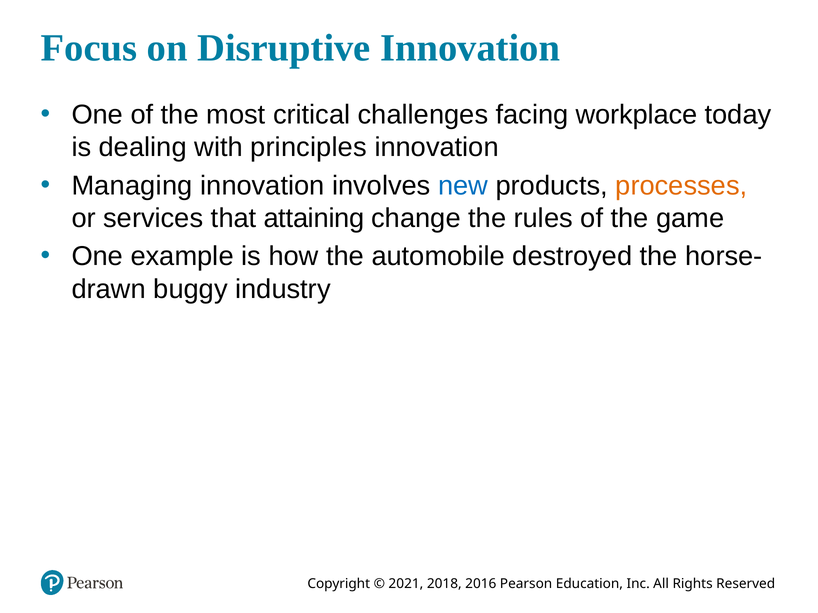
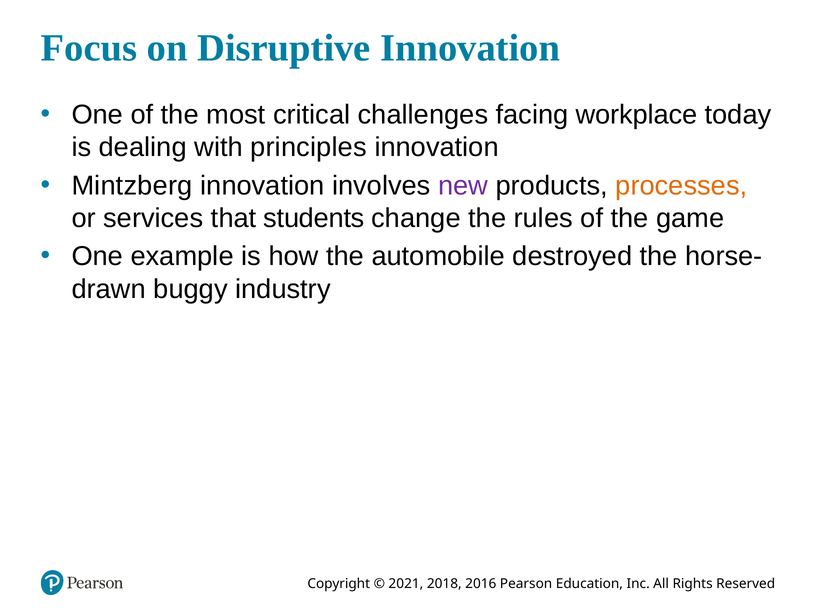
Managing: Managing -> Mintzberg
new colour: blue -> purple
attaining: attaining -> students
